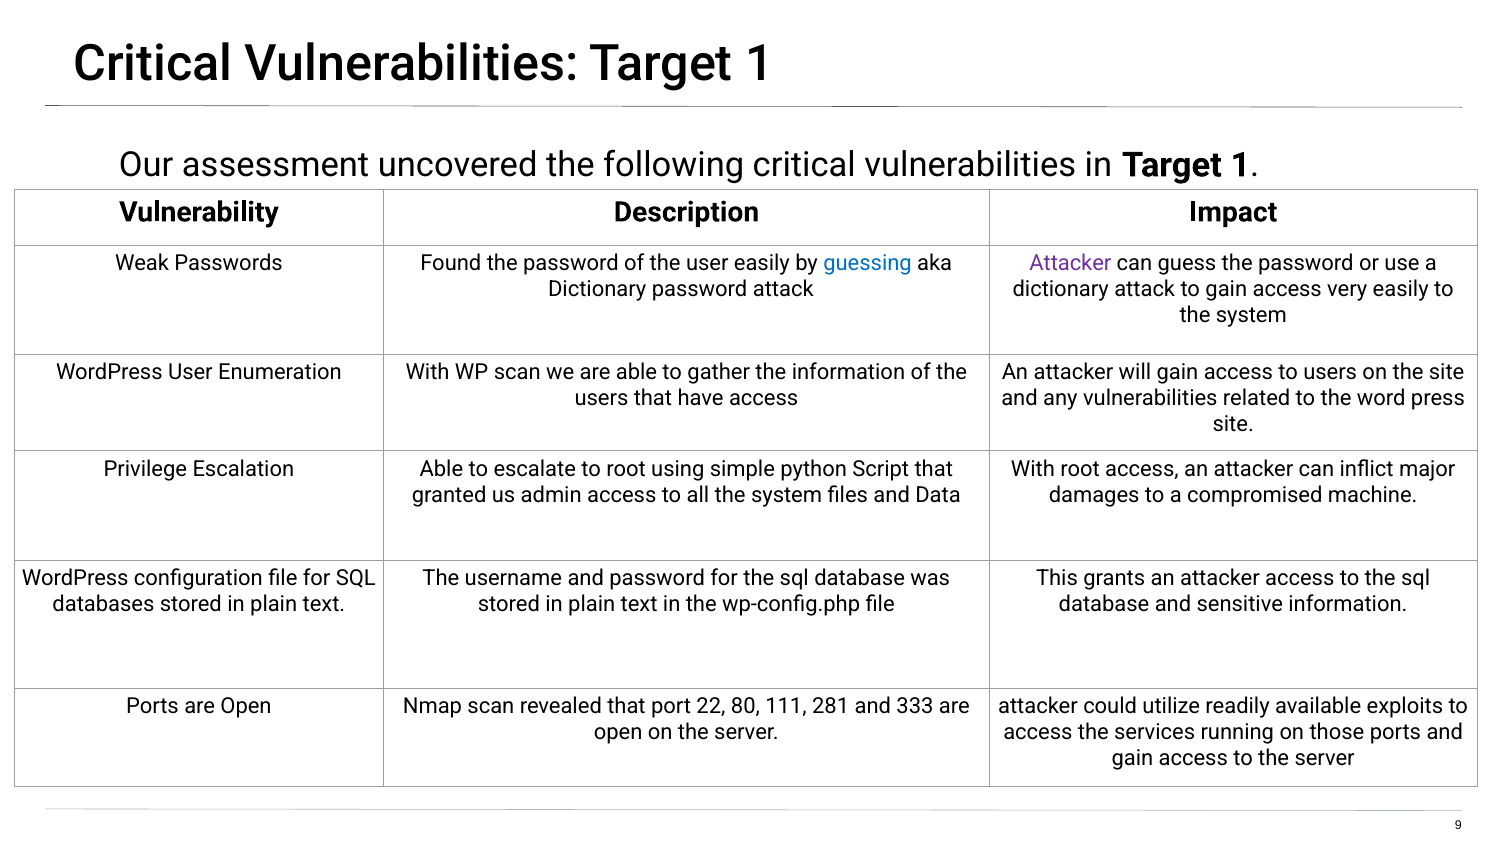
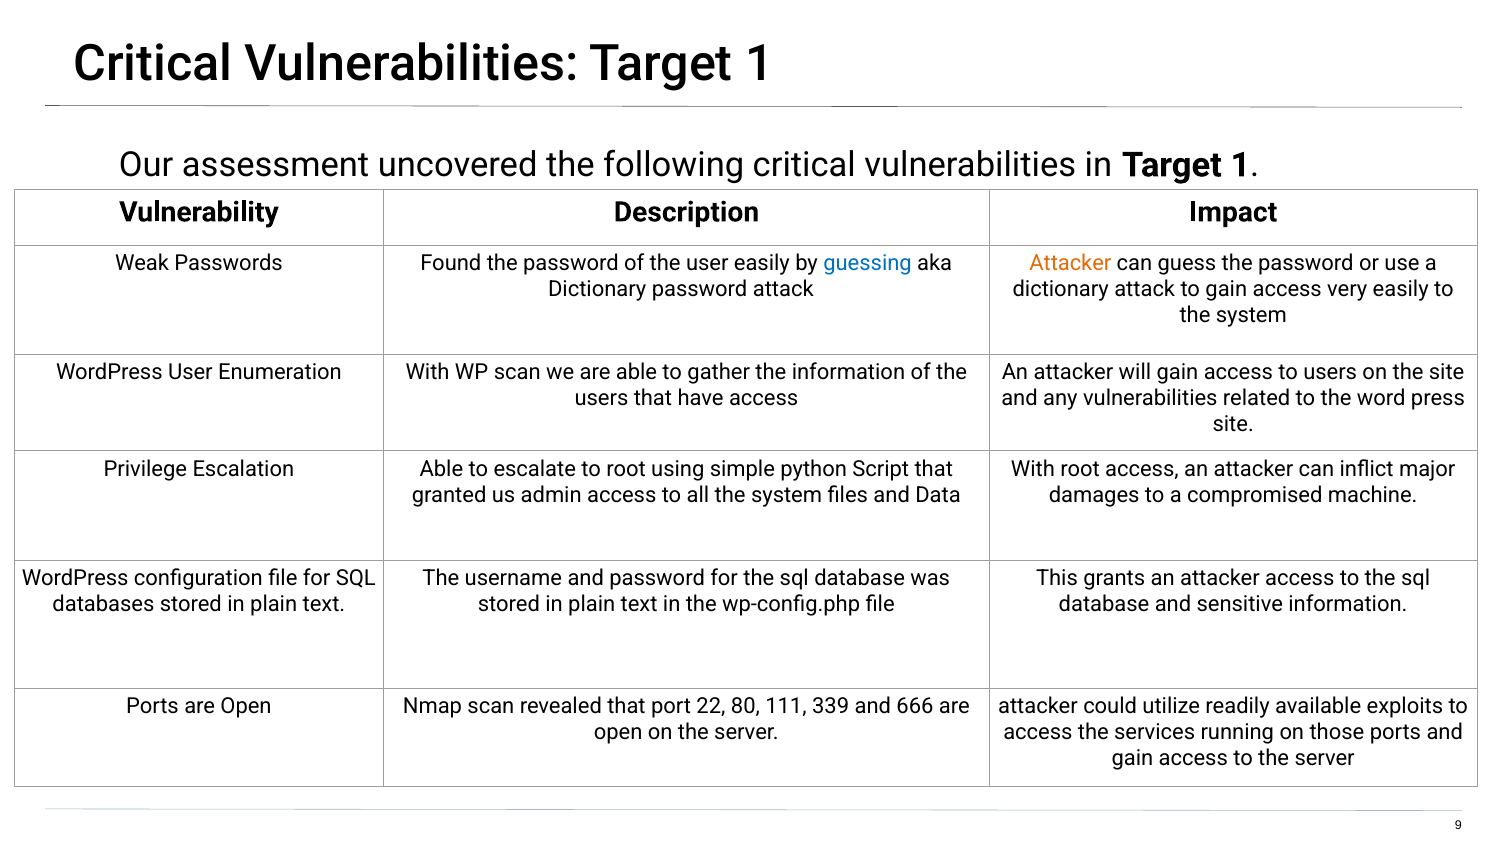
Attacker at (1070, 263) colour: purple -> orange
281: 281 -> 339
333: 333 -> 666
